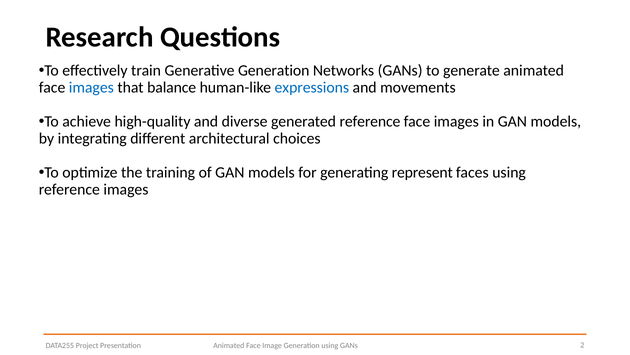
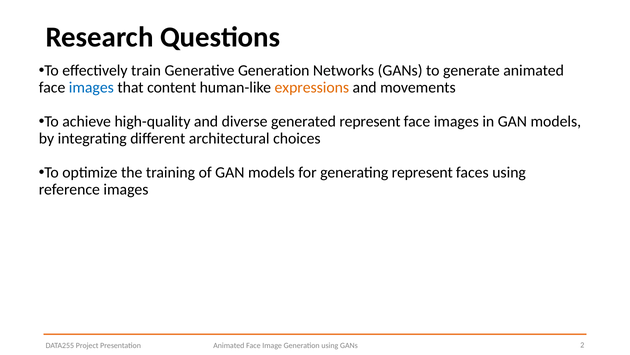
balance: balance -> content
expressions colour: blue -> orange
generated reference: reference -> represent
